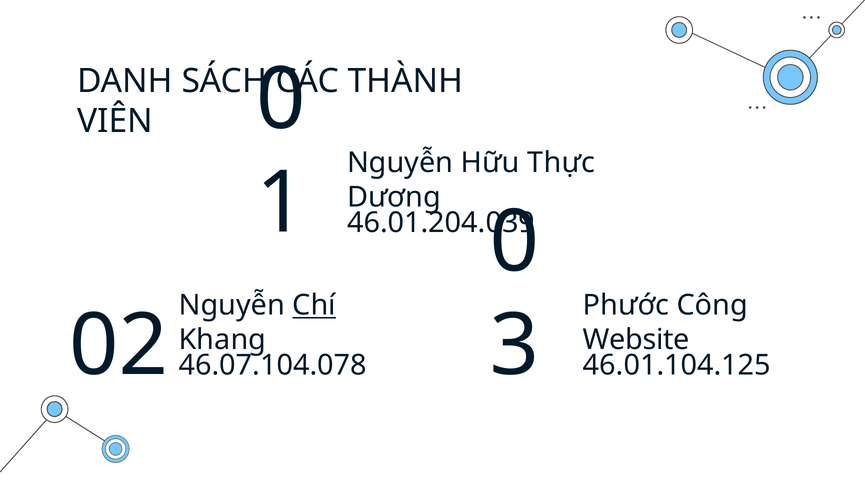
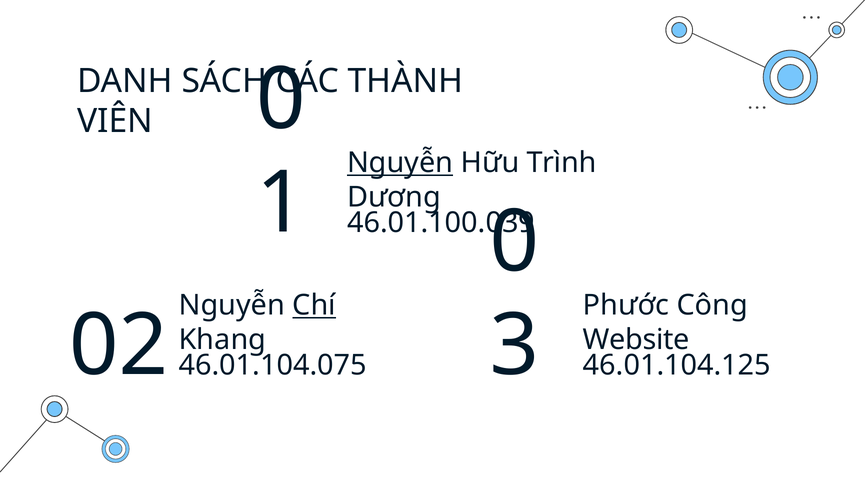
Nguyễn at (400, 163) underline: none -> present
Thực: Thực -> Trình
46.01.204.039: 46.01.204.039 -> 46.01.100.039
46.07.104.078: 46.07.104.078 -> 46.01.104.075
